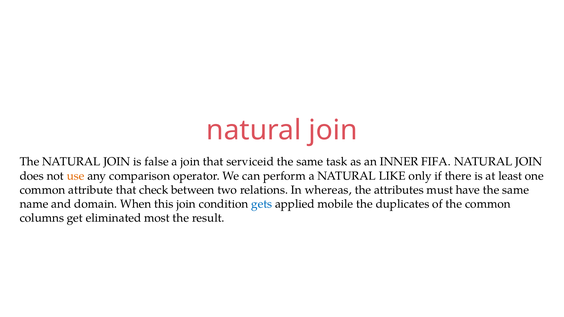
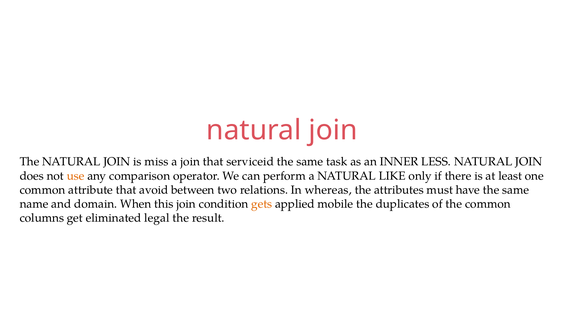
false: false -> miss
FIFA: FIFA -> LESS
check: check -> avoid
gets colour: blue -> orange
most: most -> legal
